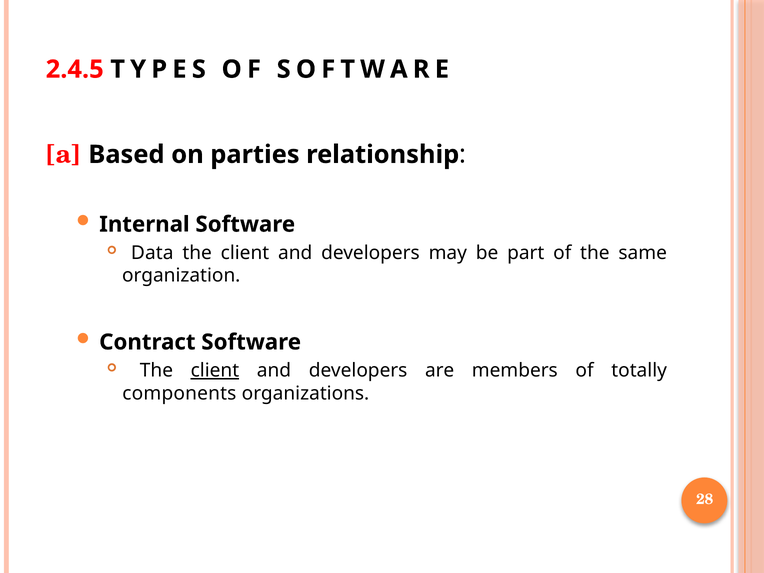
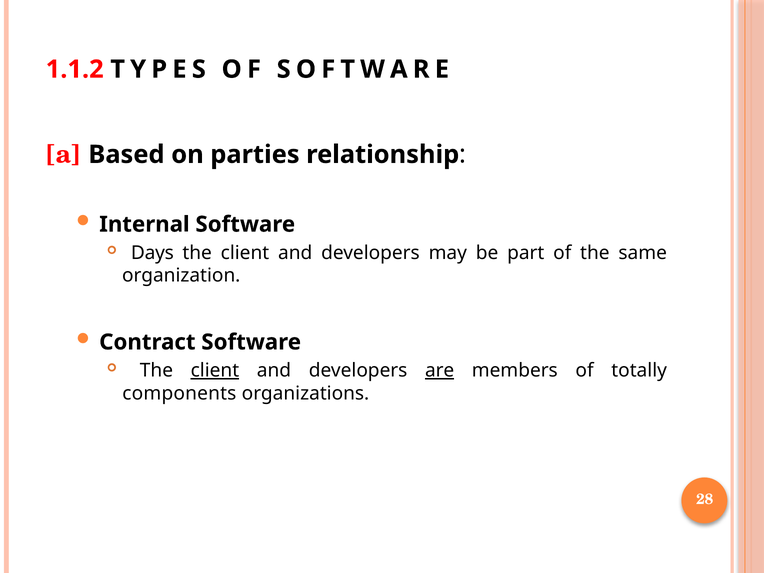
2.4.5: 2.4.5 -> 1.1.2
Data: Data -> Days
are underline: none -> present
